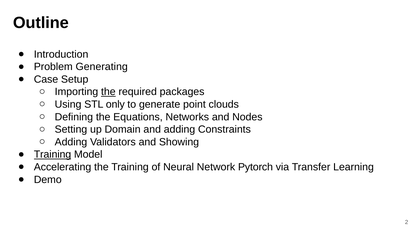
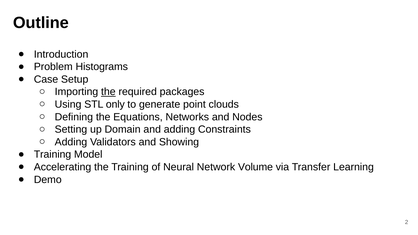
Generating: Generating -> Histograms
Training at (52, 155) underline: present -> none
Pytorch: Pytorch -> Volume
